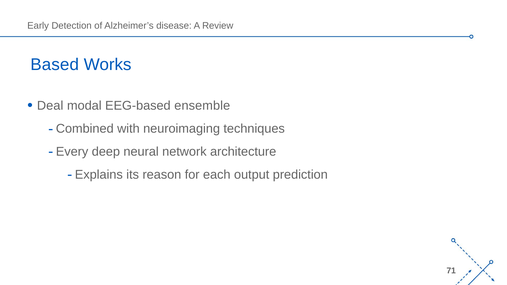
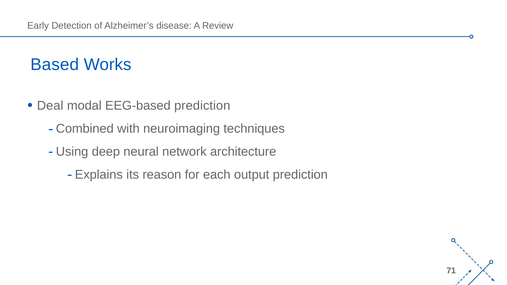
EEG-based ensemble: ensemble -> prediction
Every: Every -> Using
